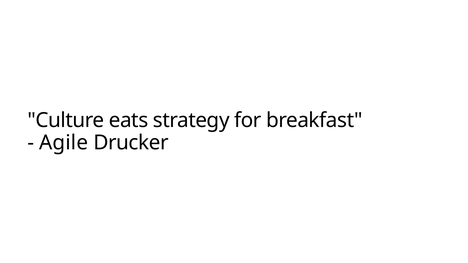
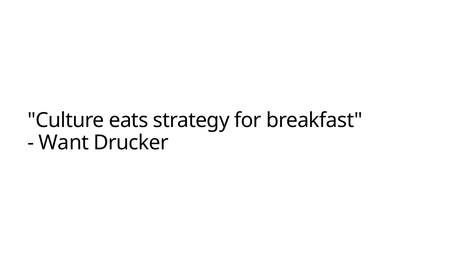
Agile: Agile -> Want
